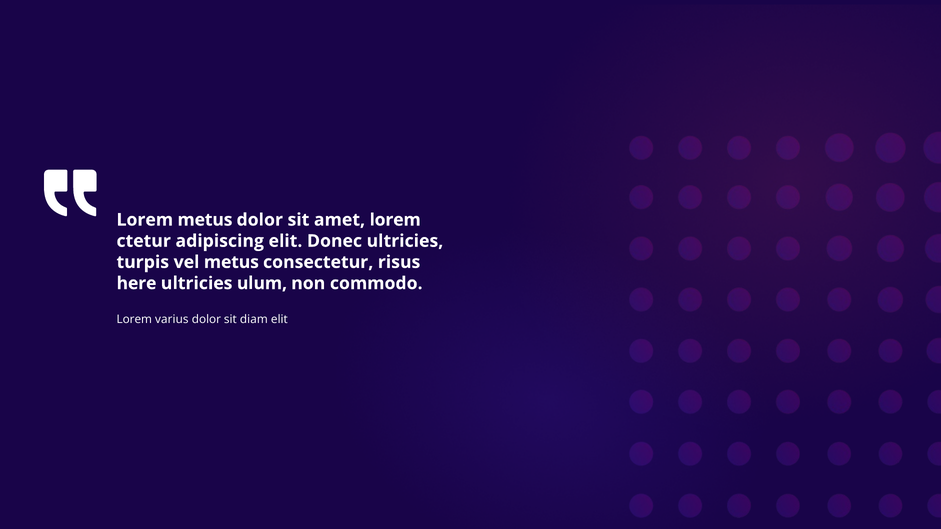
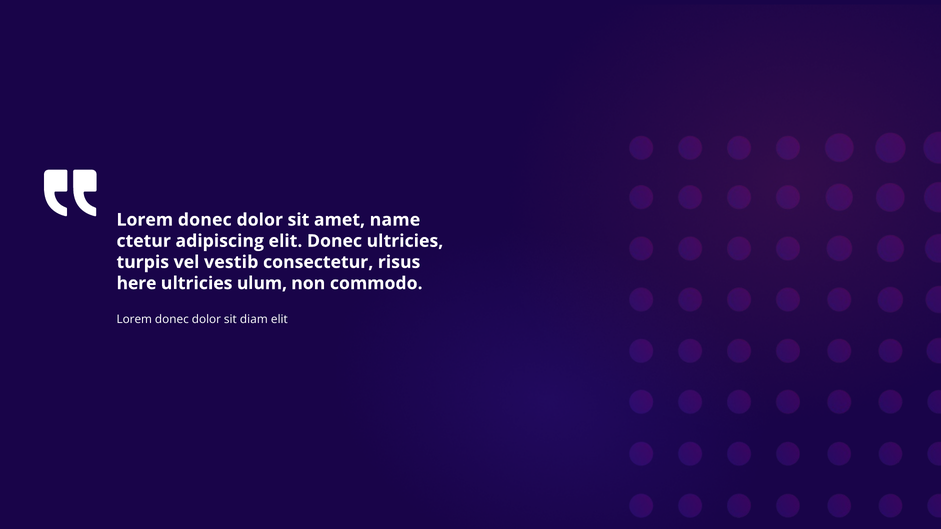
metus at (205, 220): metus -> donec
amet lorem: lorem -> name
vel metus: metus -> vestib
varius at (172, 319): varius -> donec
